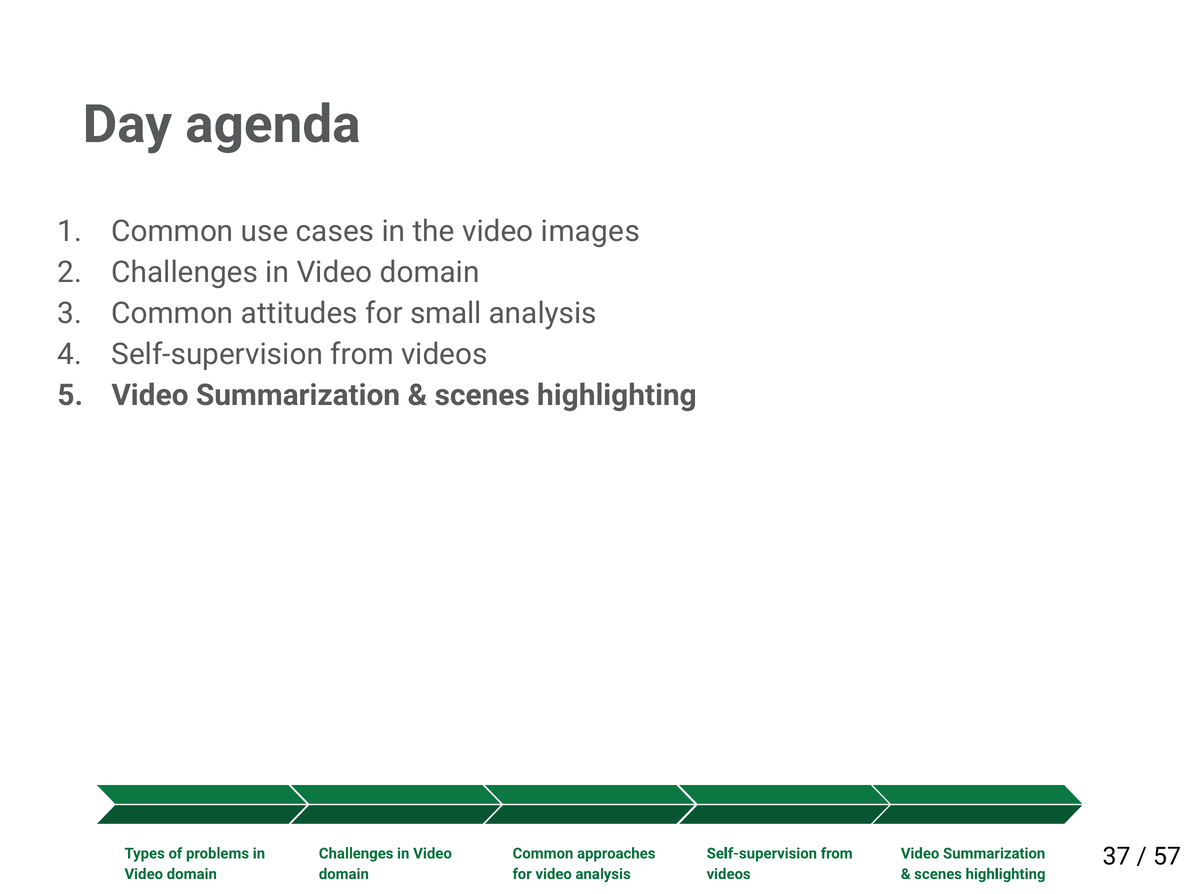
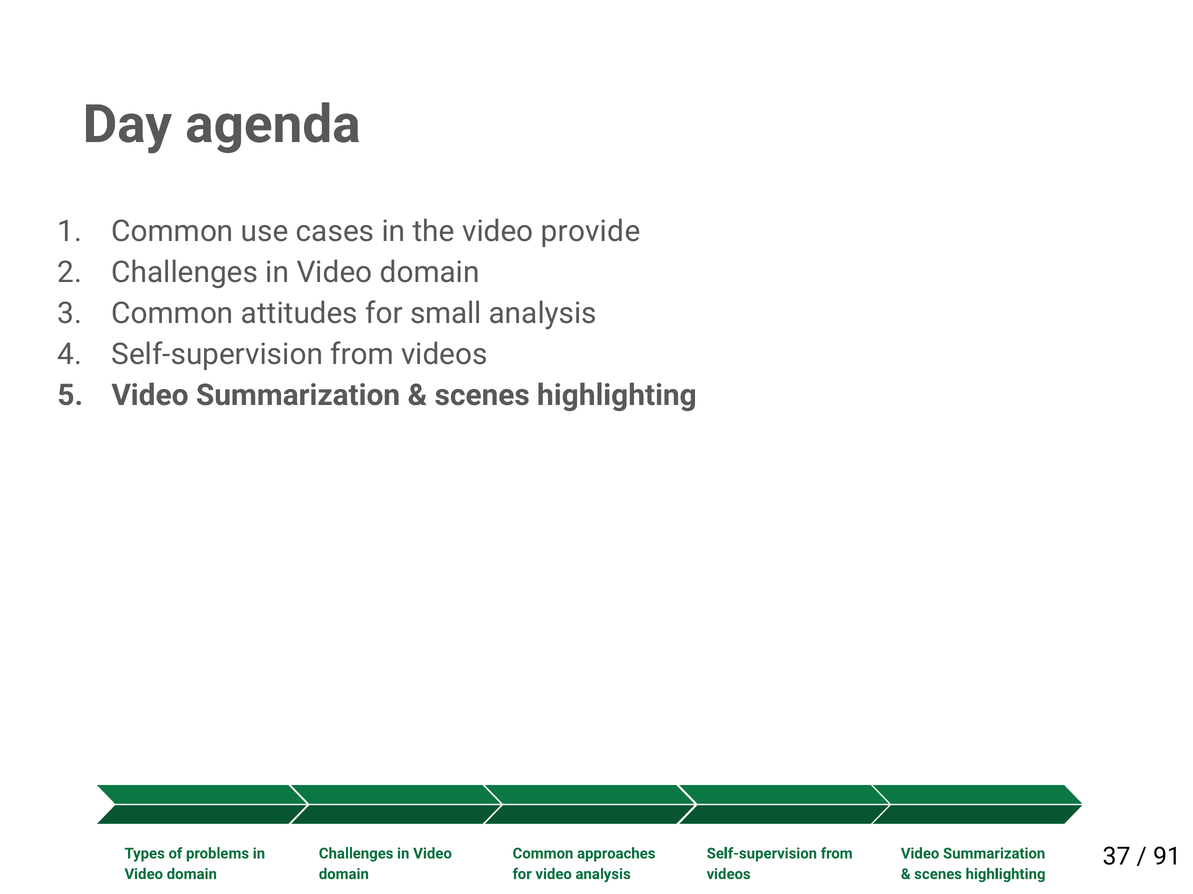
images: images -> provide
57: 57 -> 91
